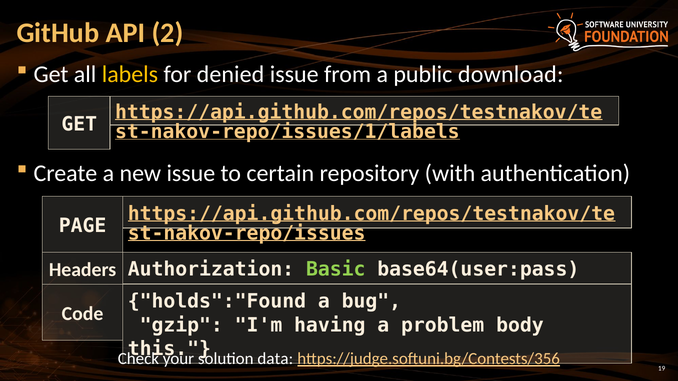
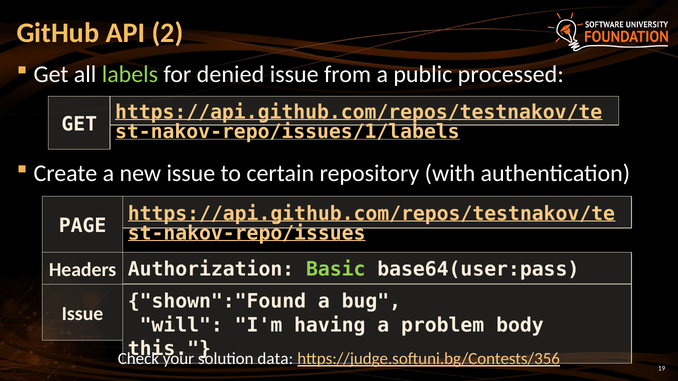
labels colour: yellow -> light green
download: download -> processed
holds":"Found: holds":"Found -> shown":"Found
Code at (83, 314): Code -> Issue
gzip: gzip -> will
